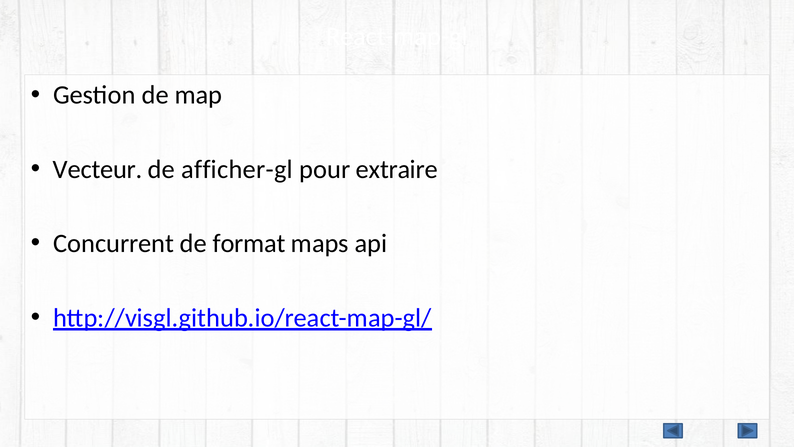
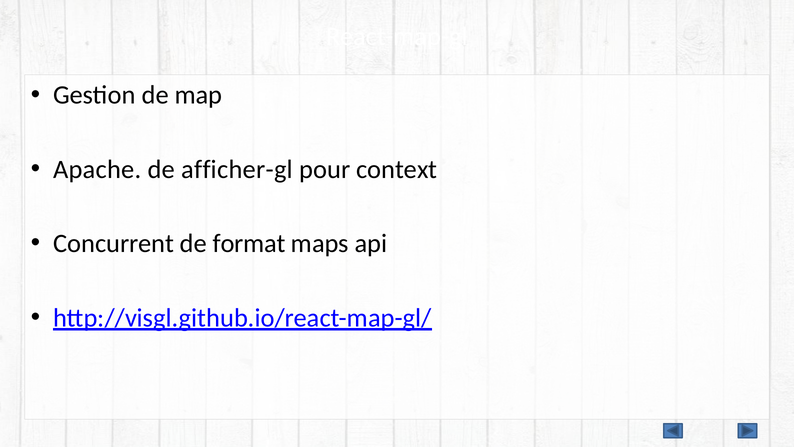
Vecteur: Vecteur -> Apache
extraire: extraire -> context
